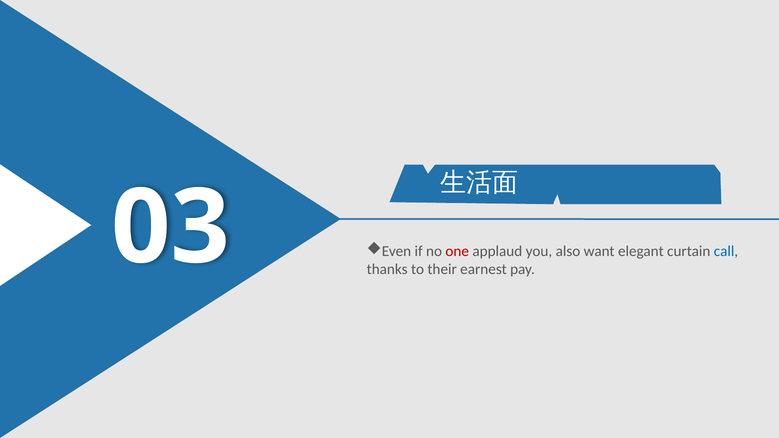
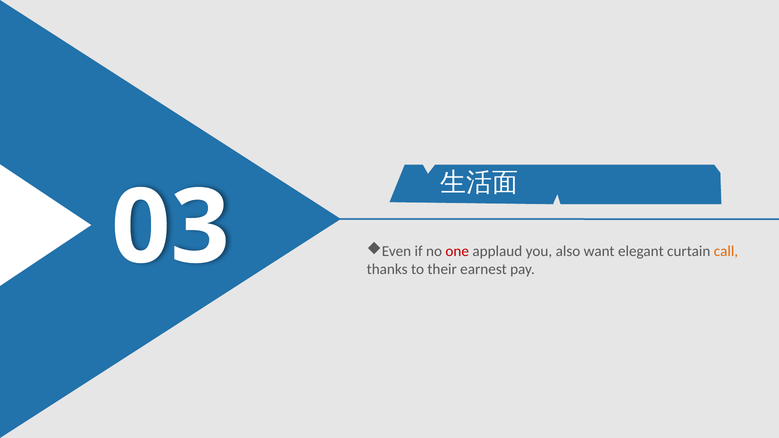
call colour: blue -> orange
